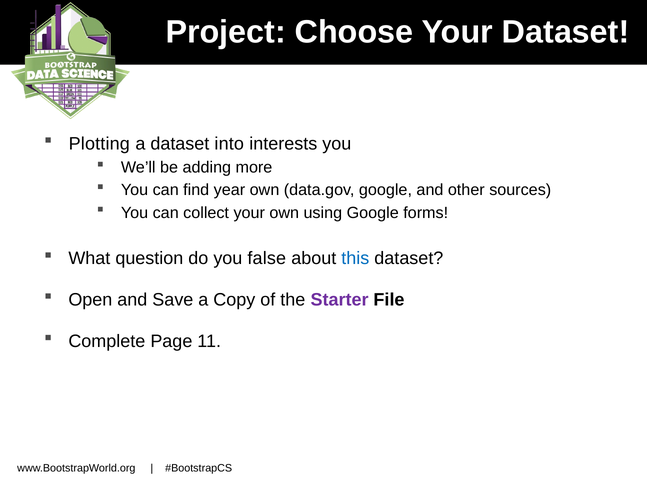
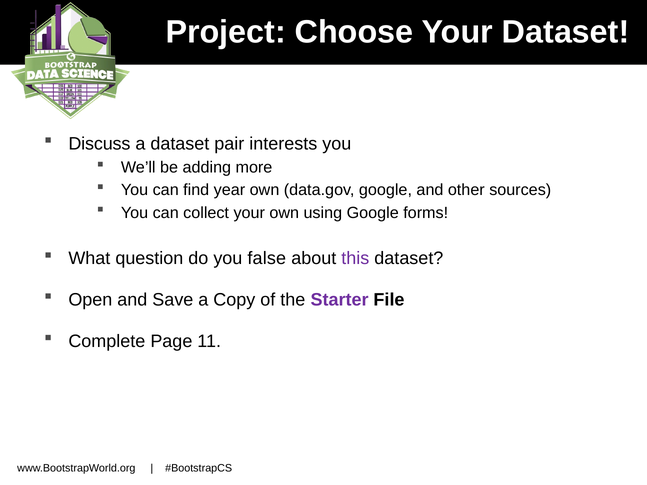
Plotting: Plotting -> Discuss
into: into -> pair
this colour: blue -> purple
